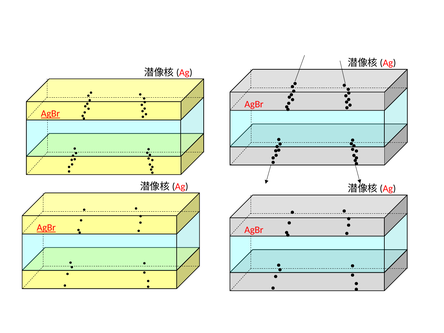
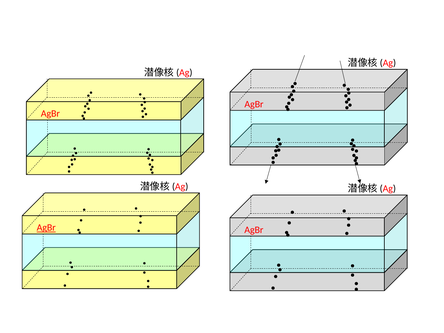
AgBr at (50, 114) underline: present -> none
